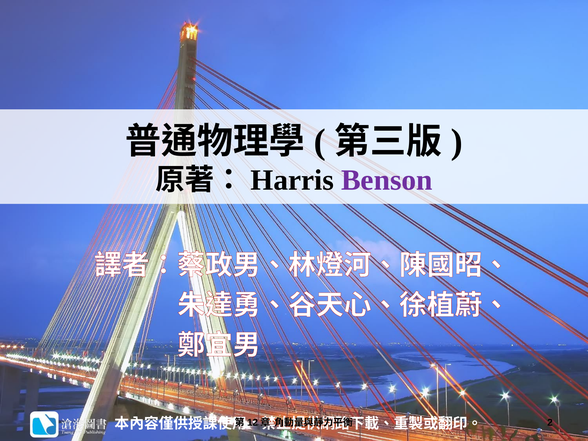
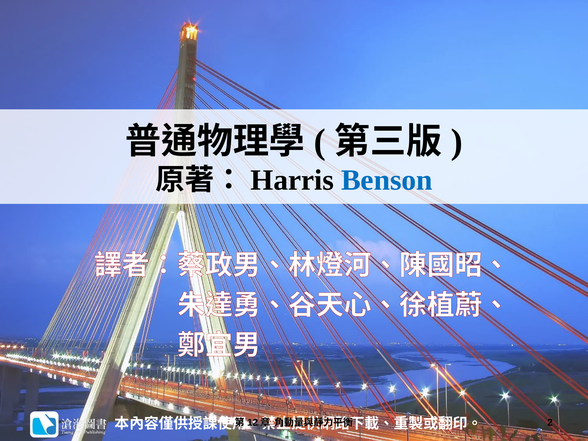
Benson colour: purple -> blue
